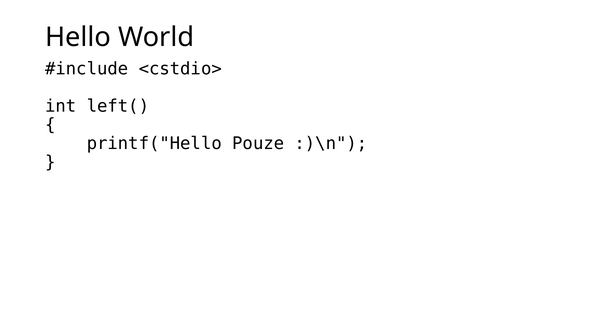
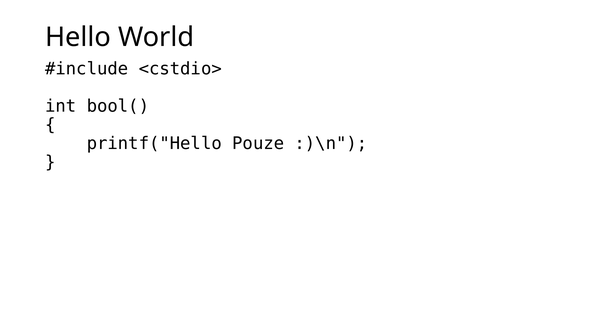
left(: left( -> bool(
